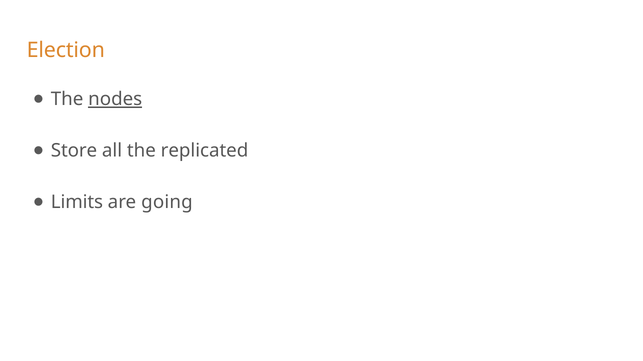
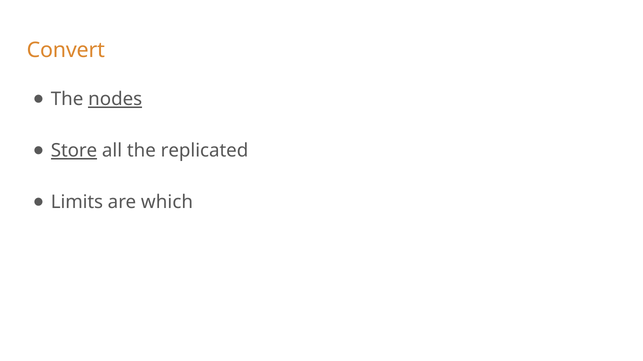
Election: Election -> Convert
Store underline: none -> present
going: going -> which
